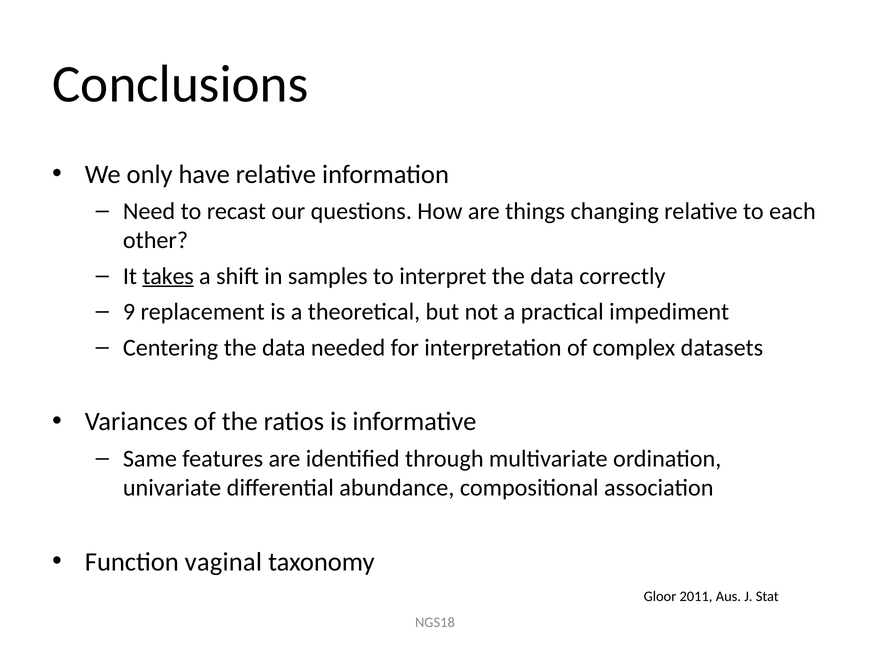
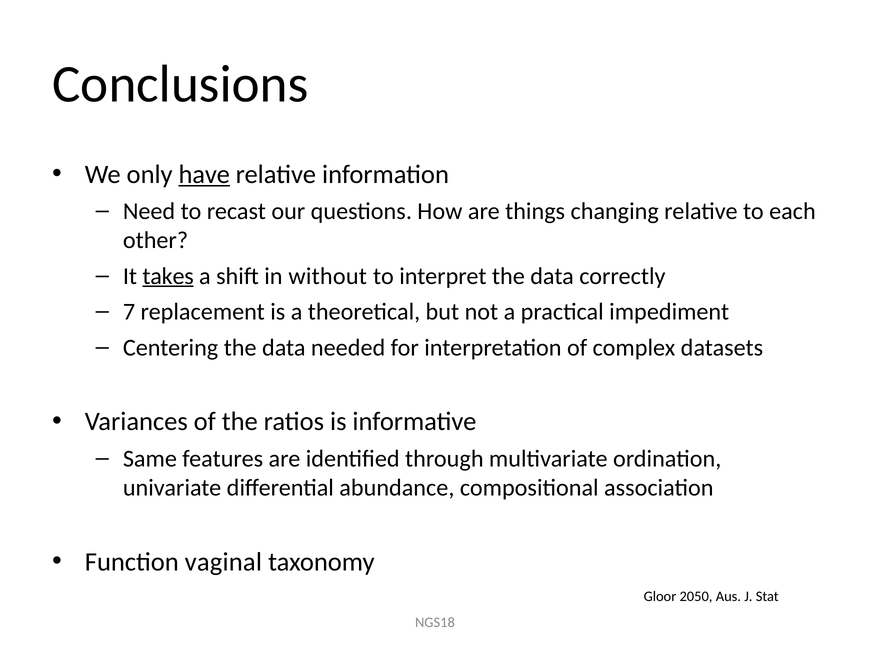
have underline: none -> present
samples: samples -> without
9: 9 -> 7
2011: 2011 -> 2050
